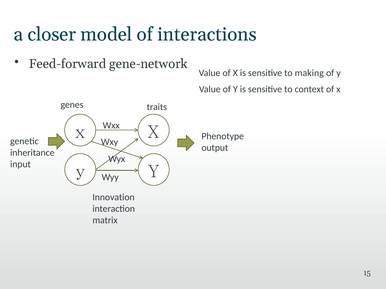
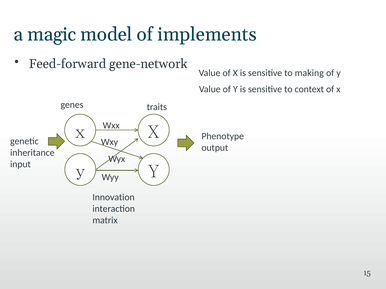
closer: closer -> magic
interactions: interactions -> implements
